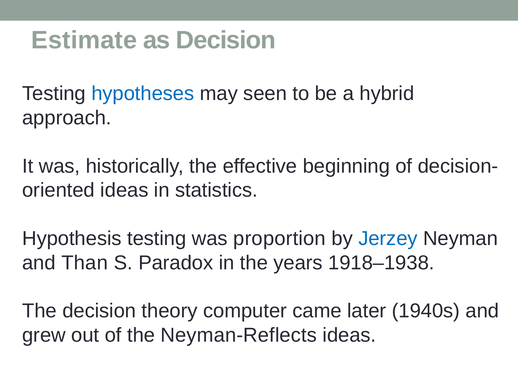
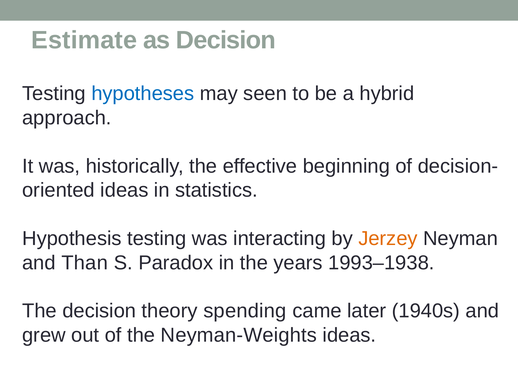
proportion: proportion -> interacting
Jerzey colour: blue -> orange
1918–1938: 1918–1938 -> 1993–1938
computer: computer -> spending
Neyman-Reflects: Neyman-Reflects -> Neyman-Weights
